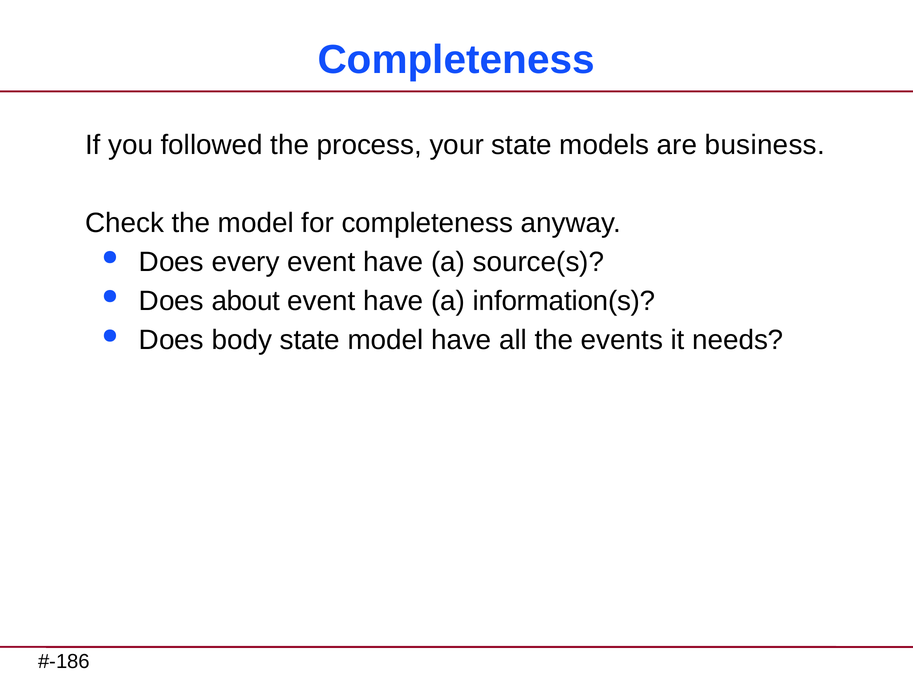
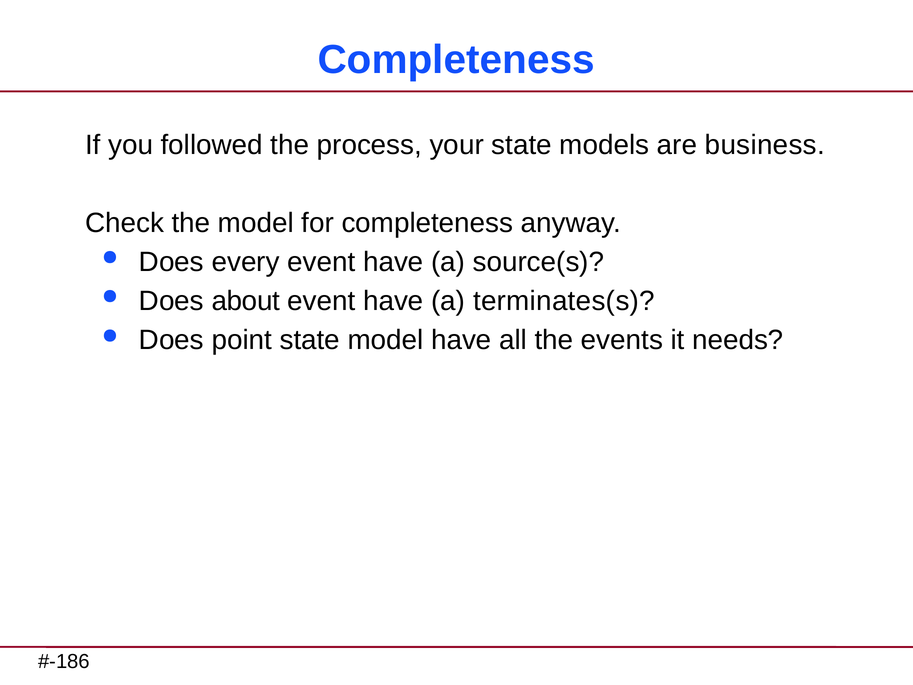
information(s: information(s -> terminates(s
body: body -> point
